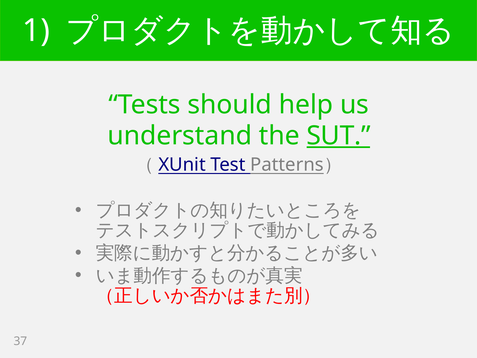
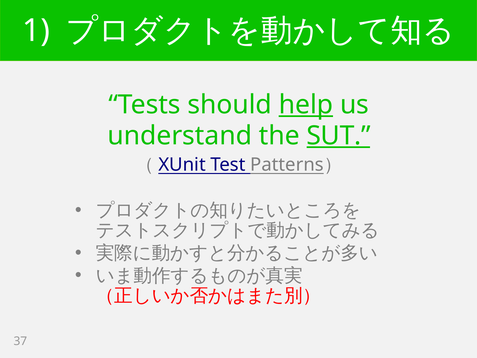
help underline: none -> present
